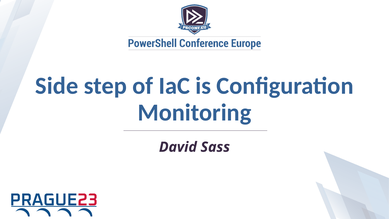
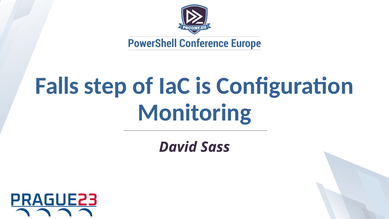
Side: Side -> Falls
